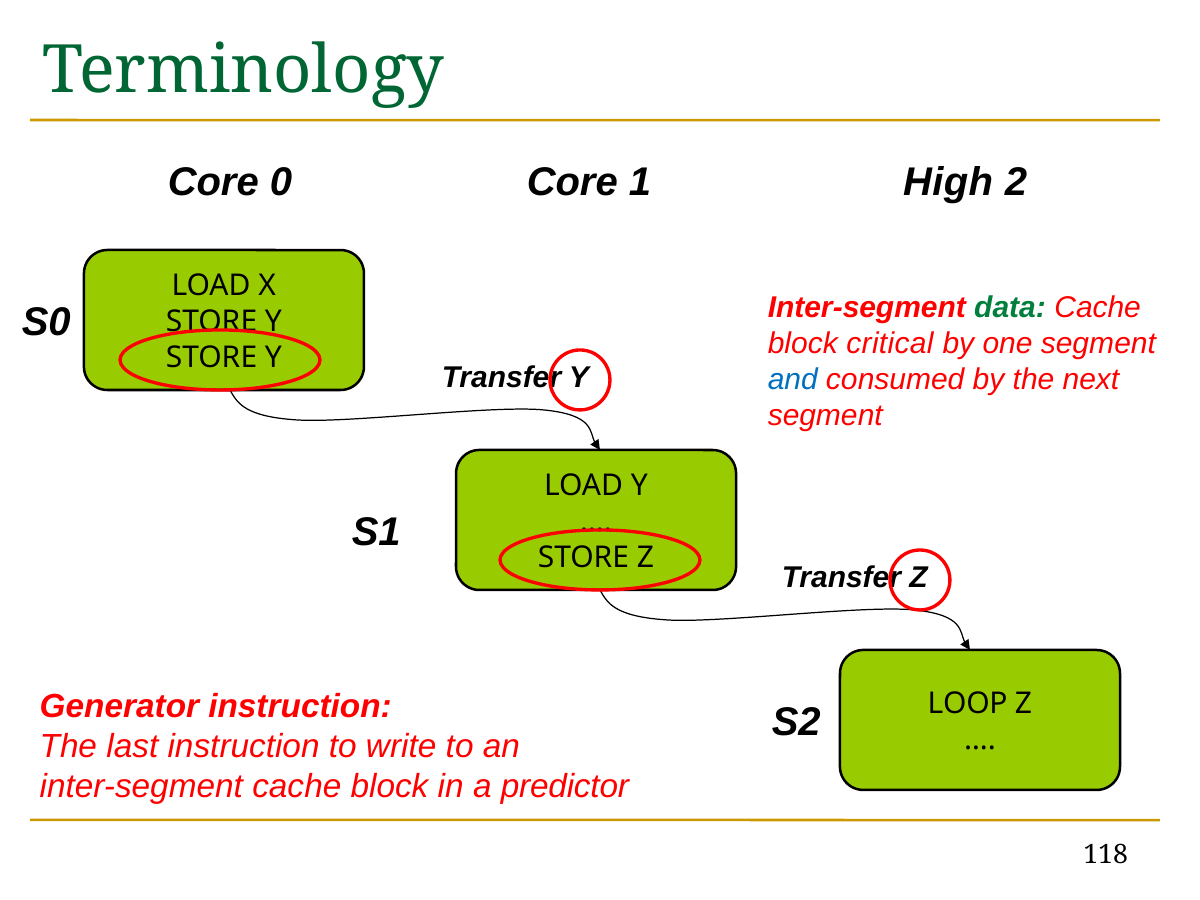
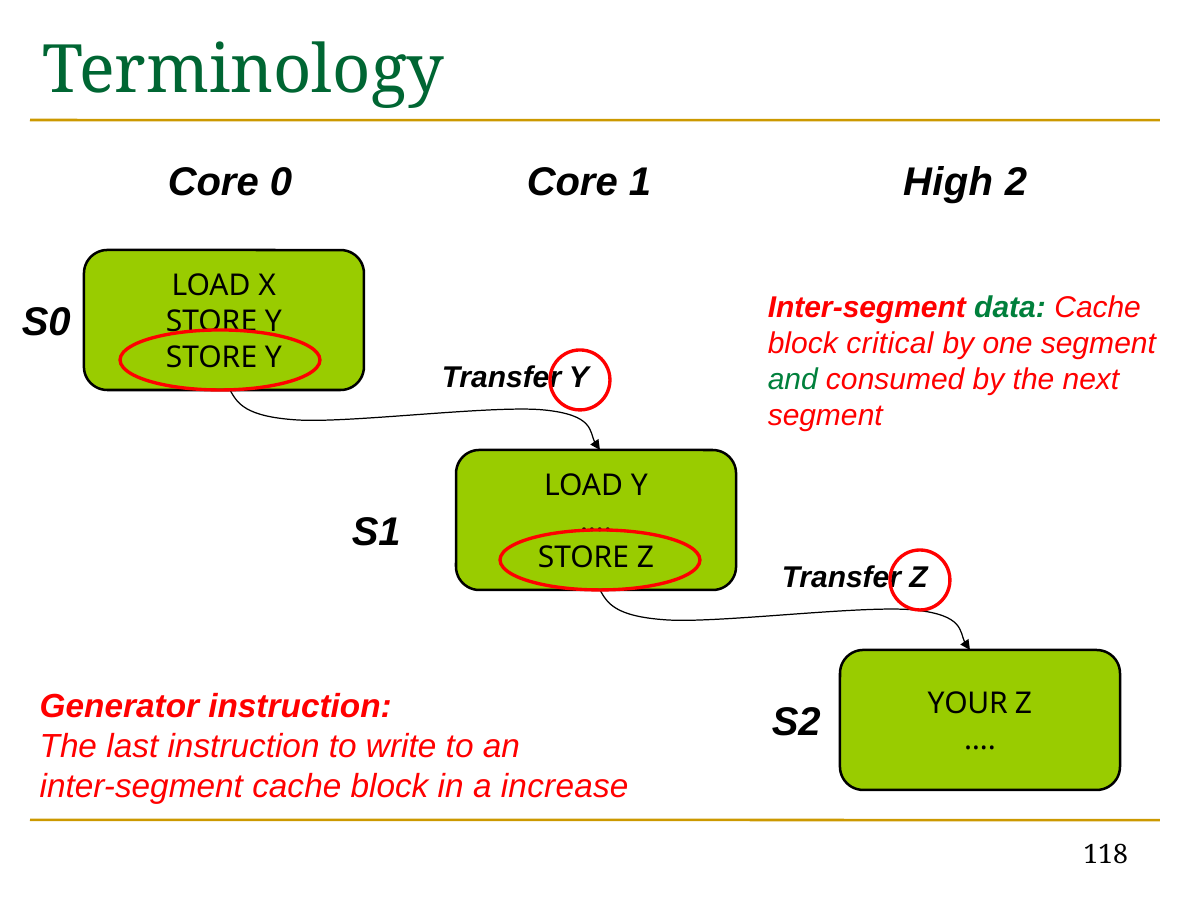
and colour: blue -> green
LOOP: LOOP -> YOUR
predictor: predictor -> increase
